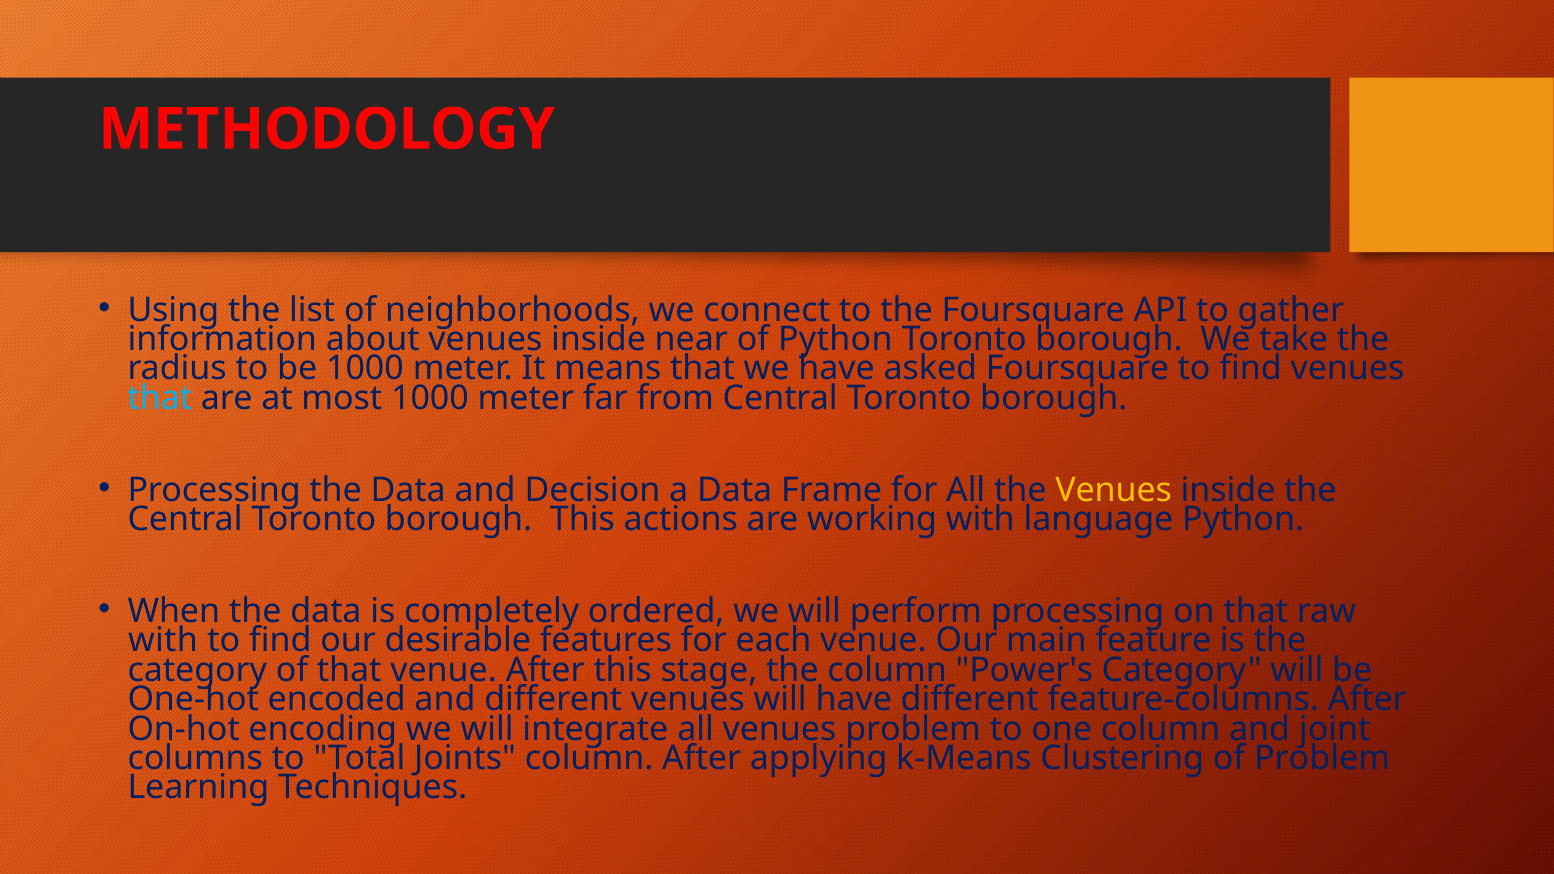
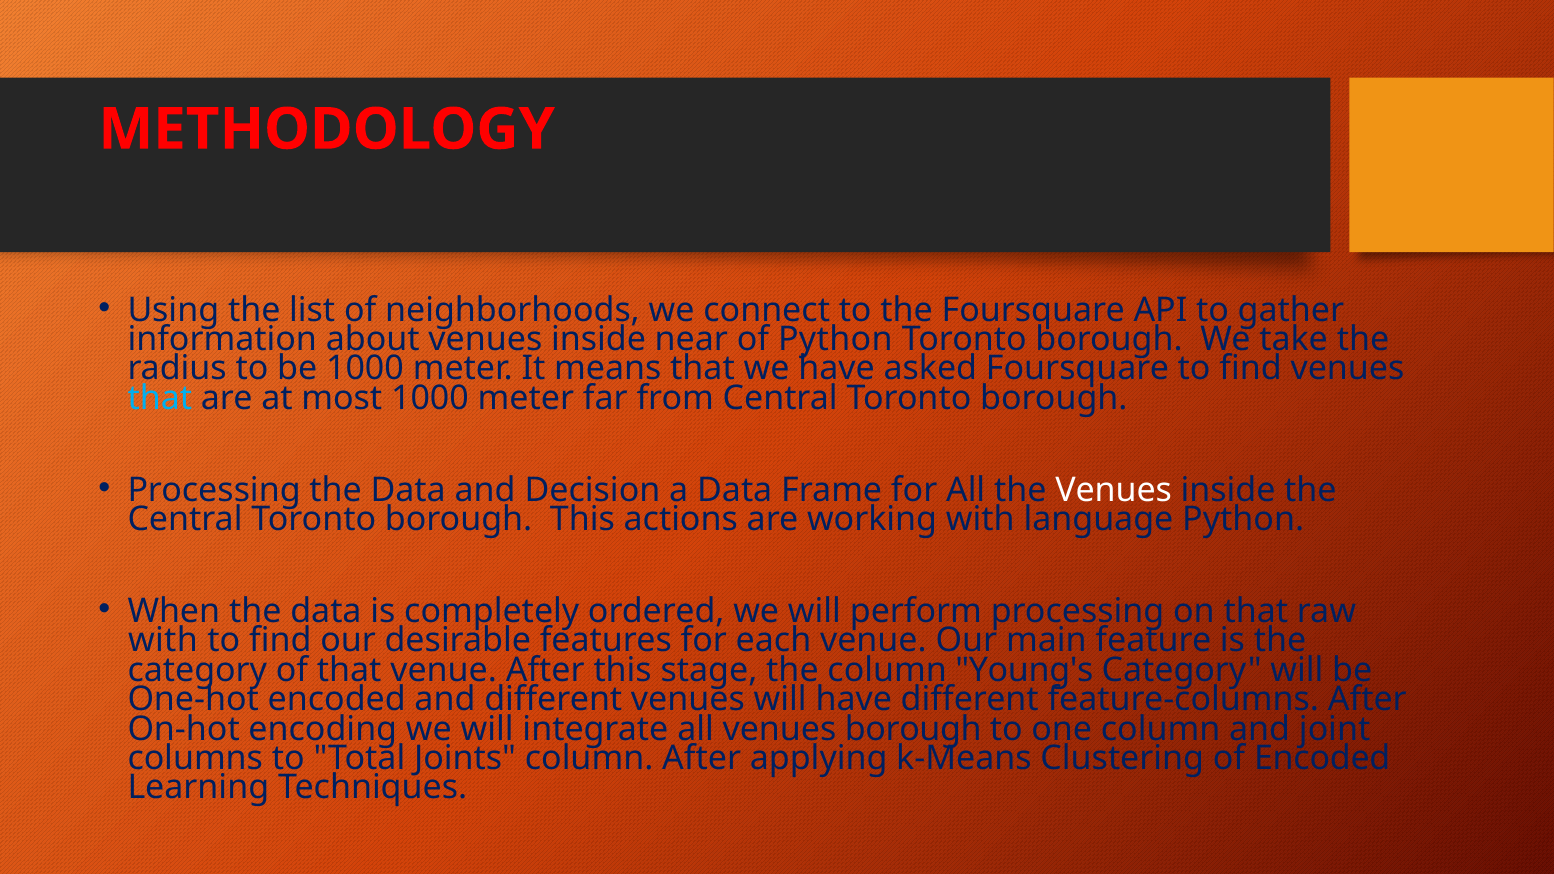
Venues at (1114, 490) colour: yellow -> white
Power's: Power's -> Young's
venues problem: problem -> borough
of Problem: Problem -> Encoded
